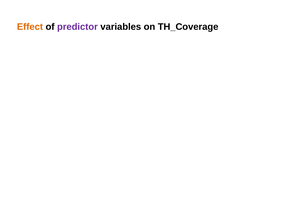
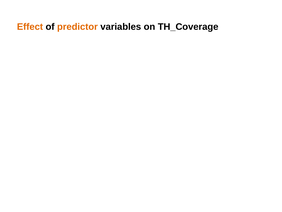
predictor colour: purple -> orange
